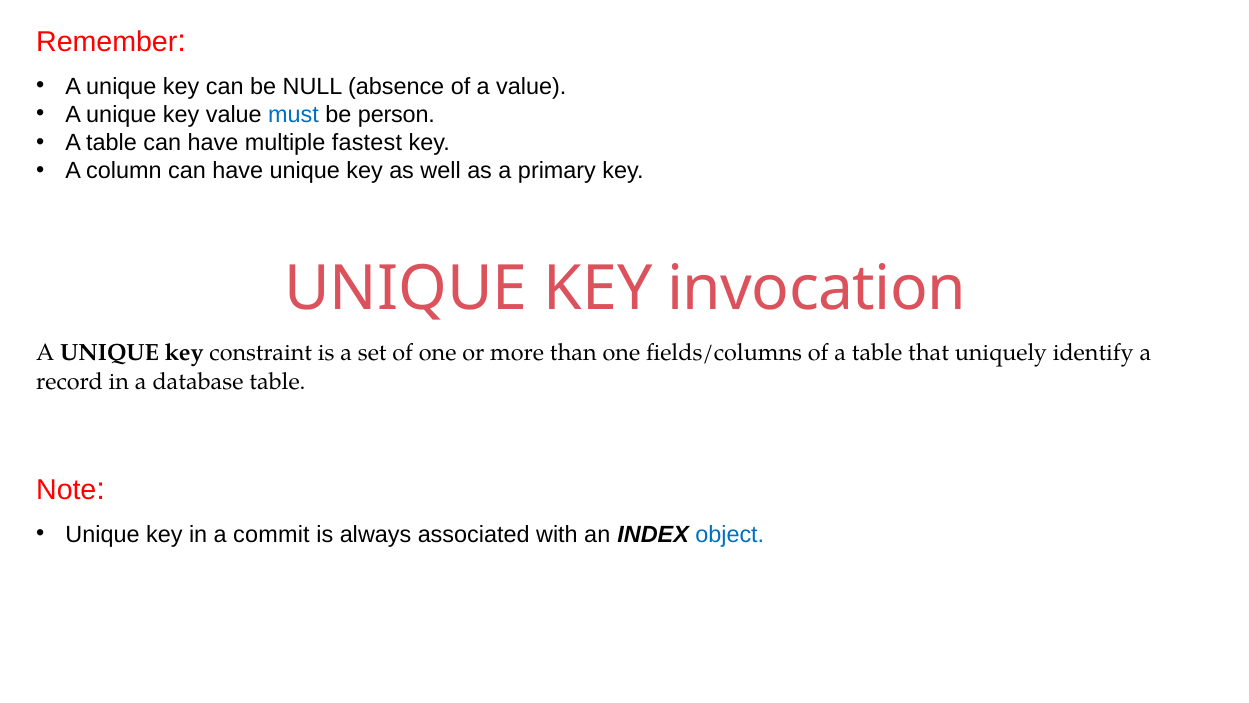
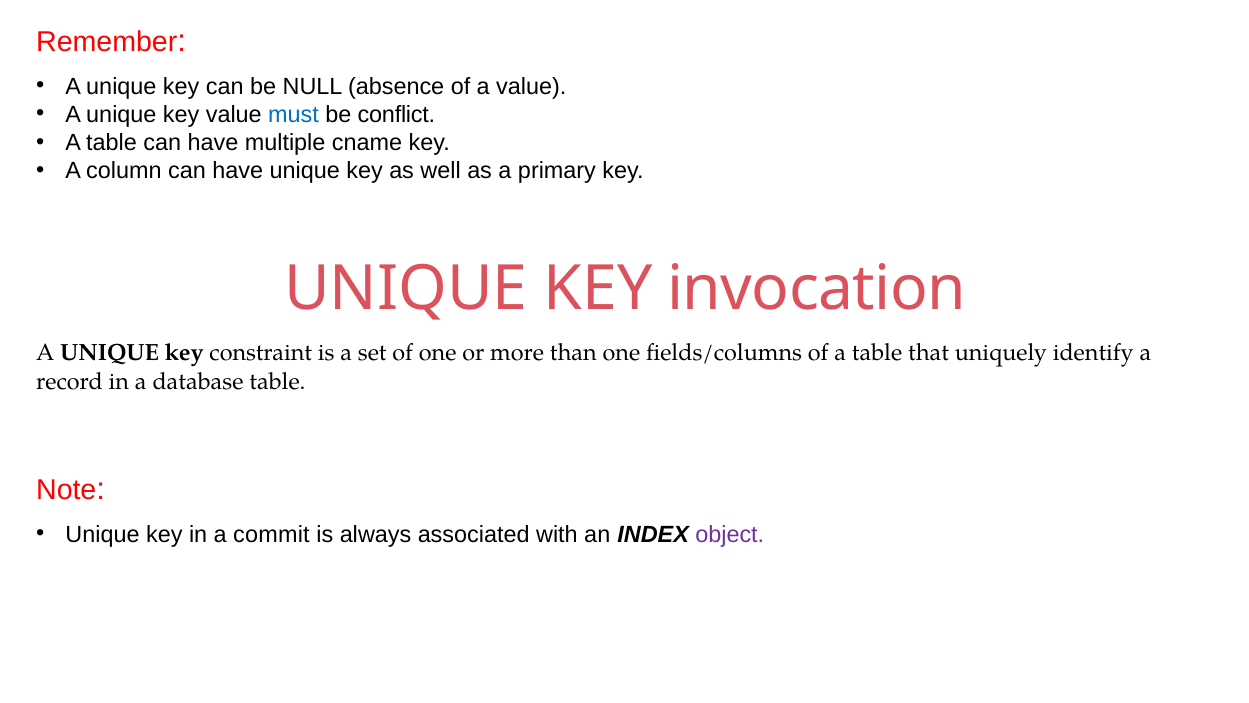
person: person -> conflict
fastest: fastest -> cname
object colour: blue -> purple
